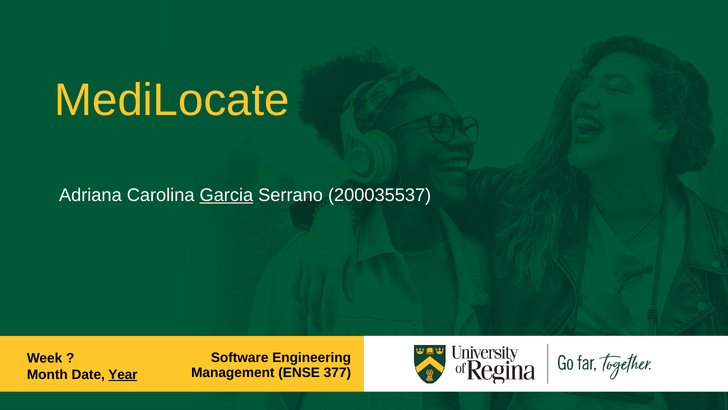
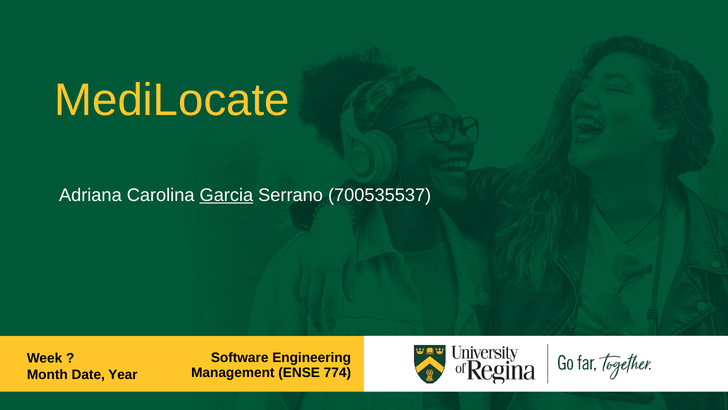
200035537: 200035537 -> 700535537
377: 377 -> 774
Year underline: present -> none
